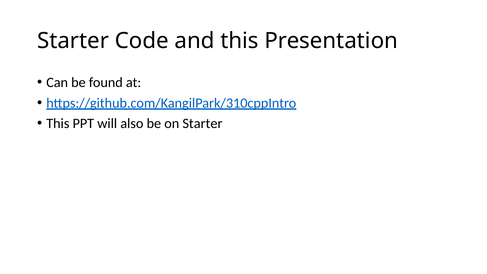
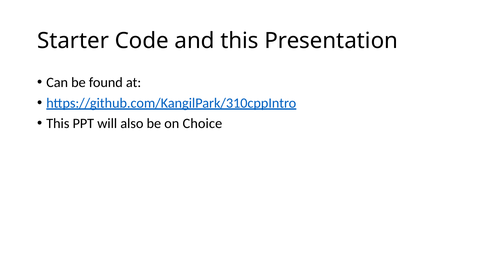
on Starter: Starter -> Choice
